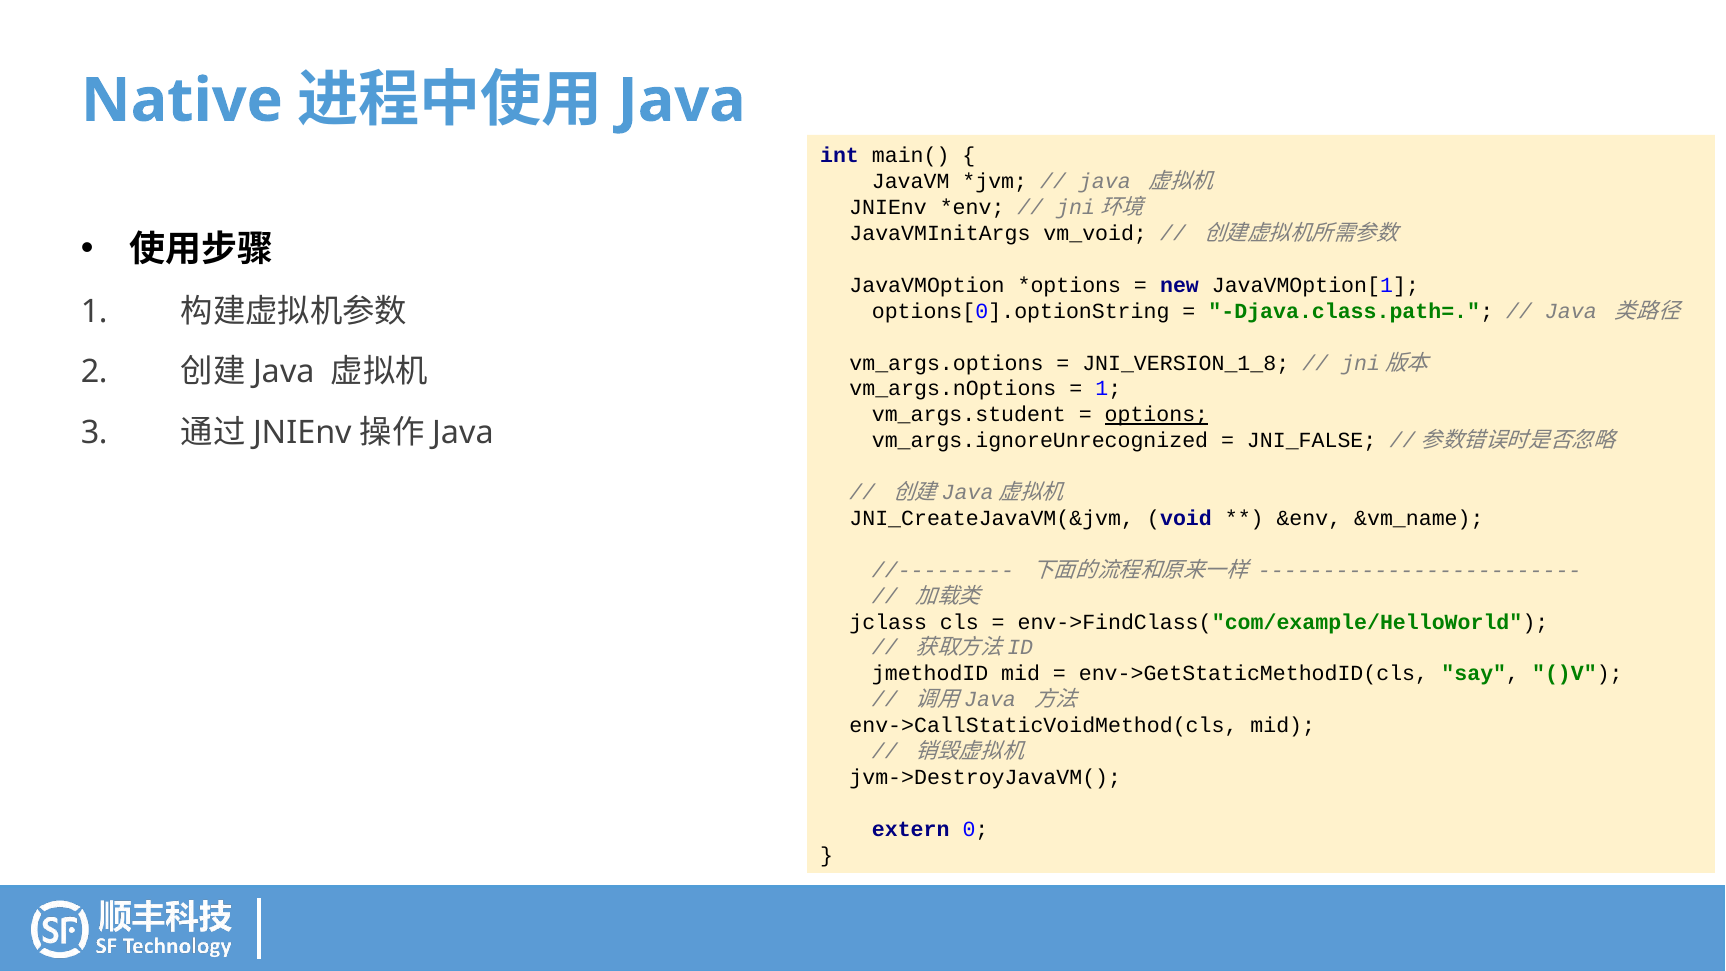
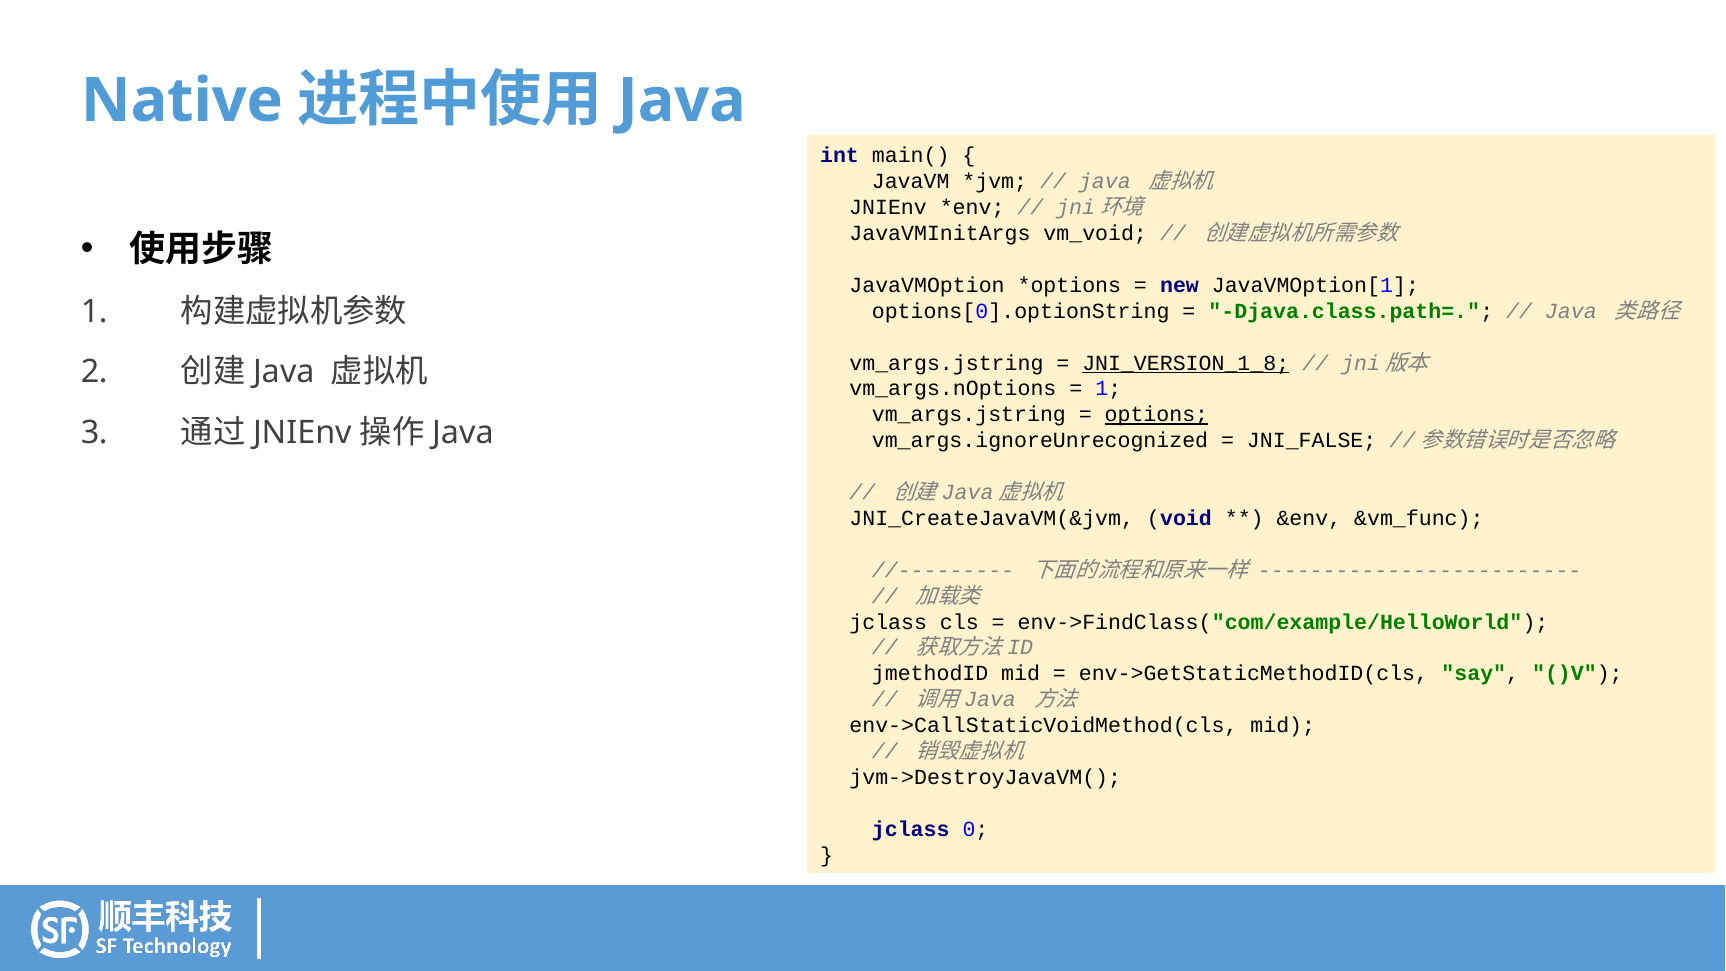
vm_args.options at (946, 363): vm_args.options -> vm_args.jstring
JNI_VERSION_1_8 underline: none -> present
vm_args.student at (969, 415): vm_args.student -> vm_args.jstring
&vm_name: &vm_name -> &vm_func
extern at (911, 829): extern -> jclass
